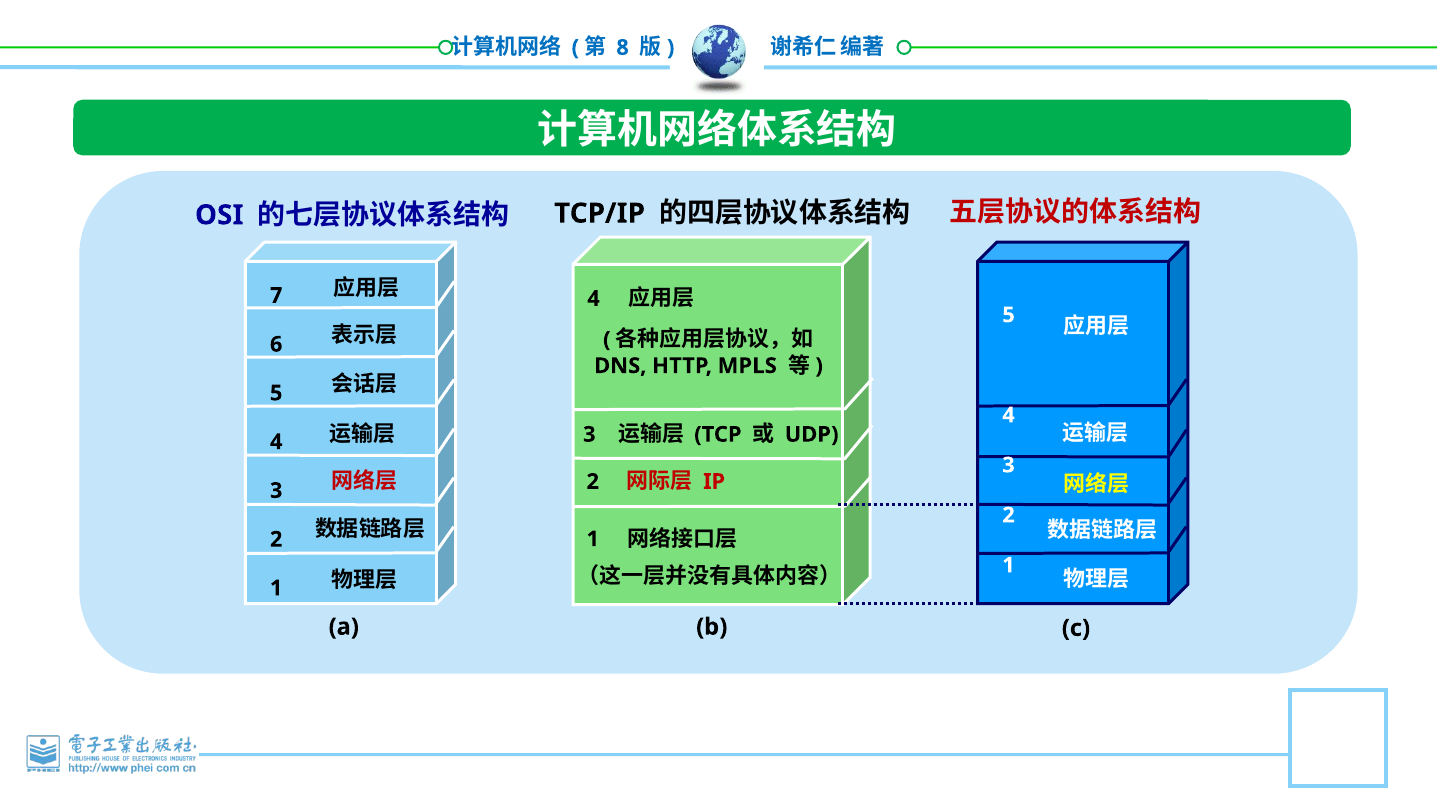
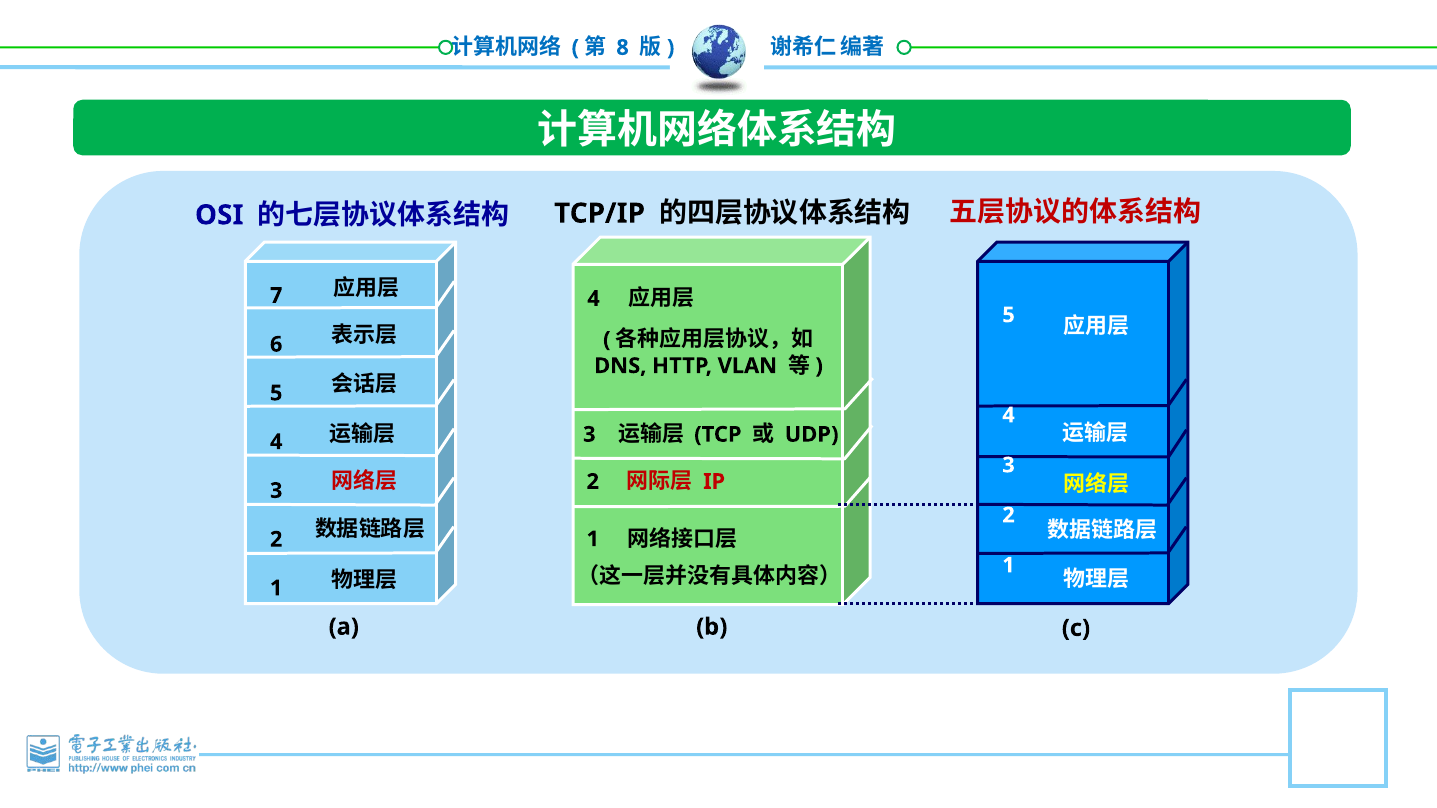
MPLS: MPLS -> VLAN
